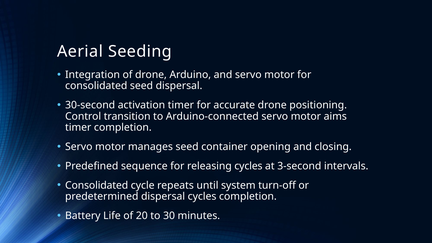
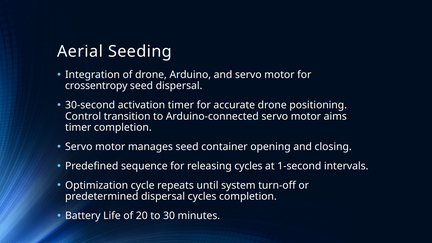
consolidated at (96, 86): consolidated -> crossentropy
3-second: 3-second -> 1-second
Consolidated at (97, 185): Consolidated -> Optimization
